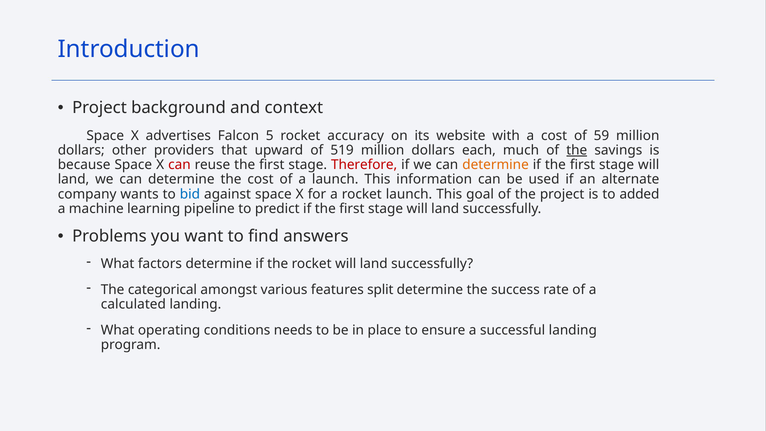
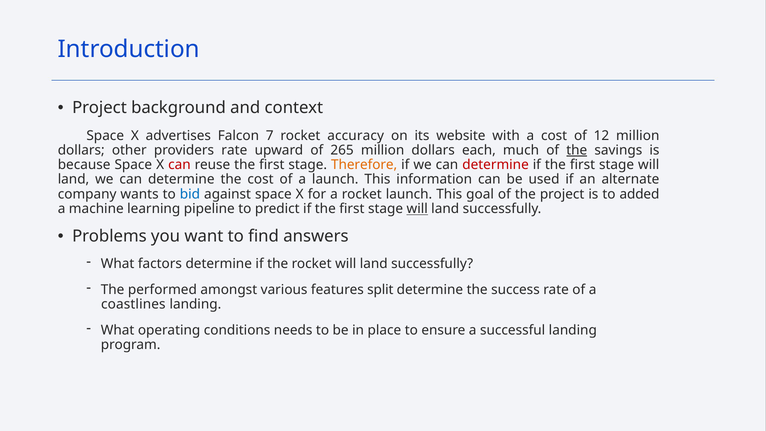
5: 5 -> 7
59: 59 -> 12
providers that: that -> rate
519: 519 -> 265
Therefore colour: red -> orange
determine at (496, 165) colour: orange -> red
will at (417, 209) underline: none -> present
categorical: categorical -> performed
calculated: calculated -> coastlines
